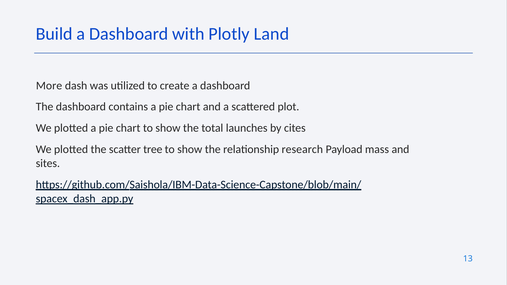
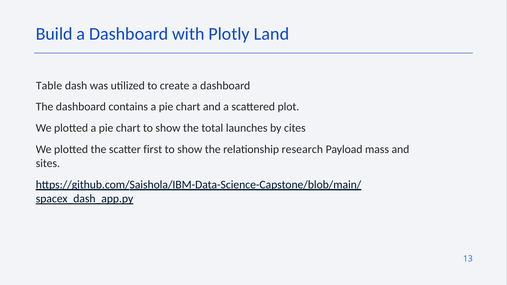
More: More -> Table
tree: tree -> first
